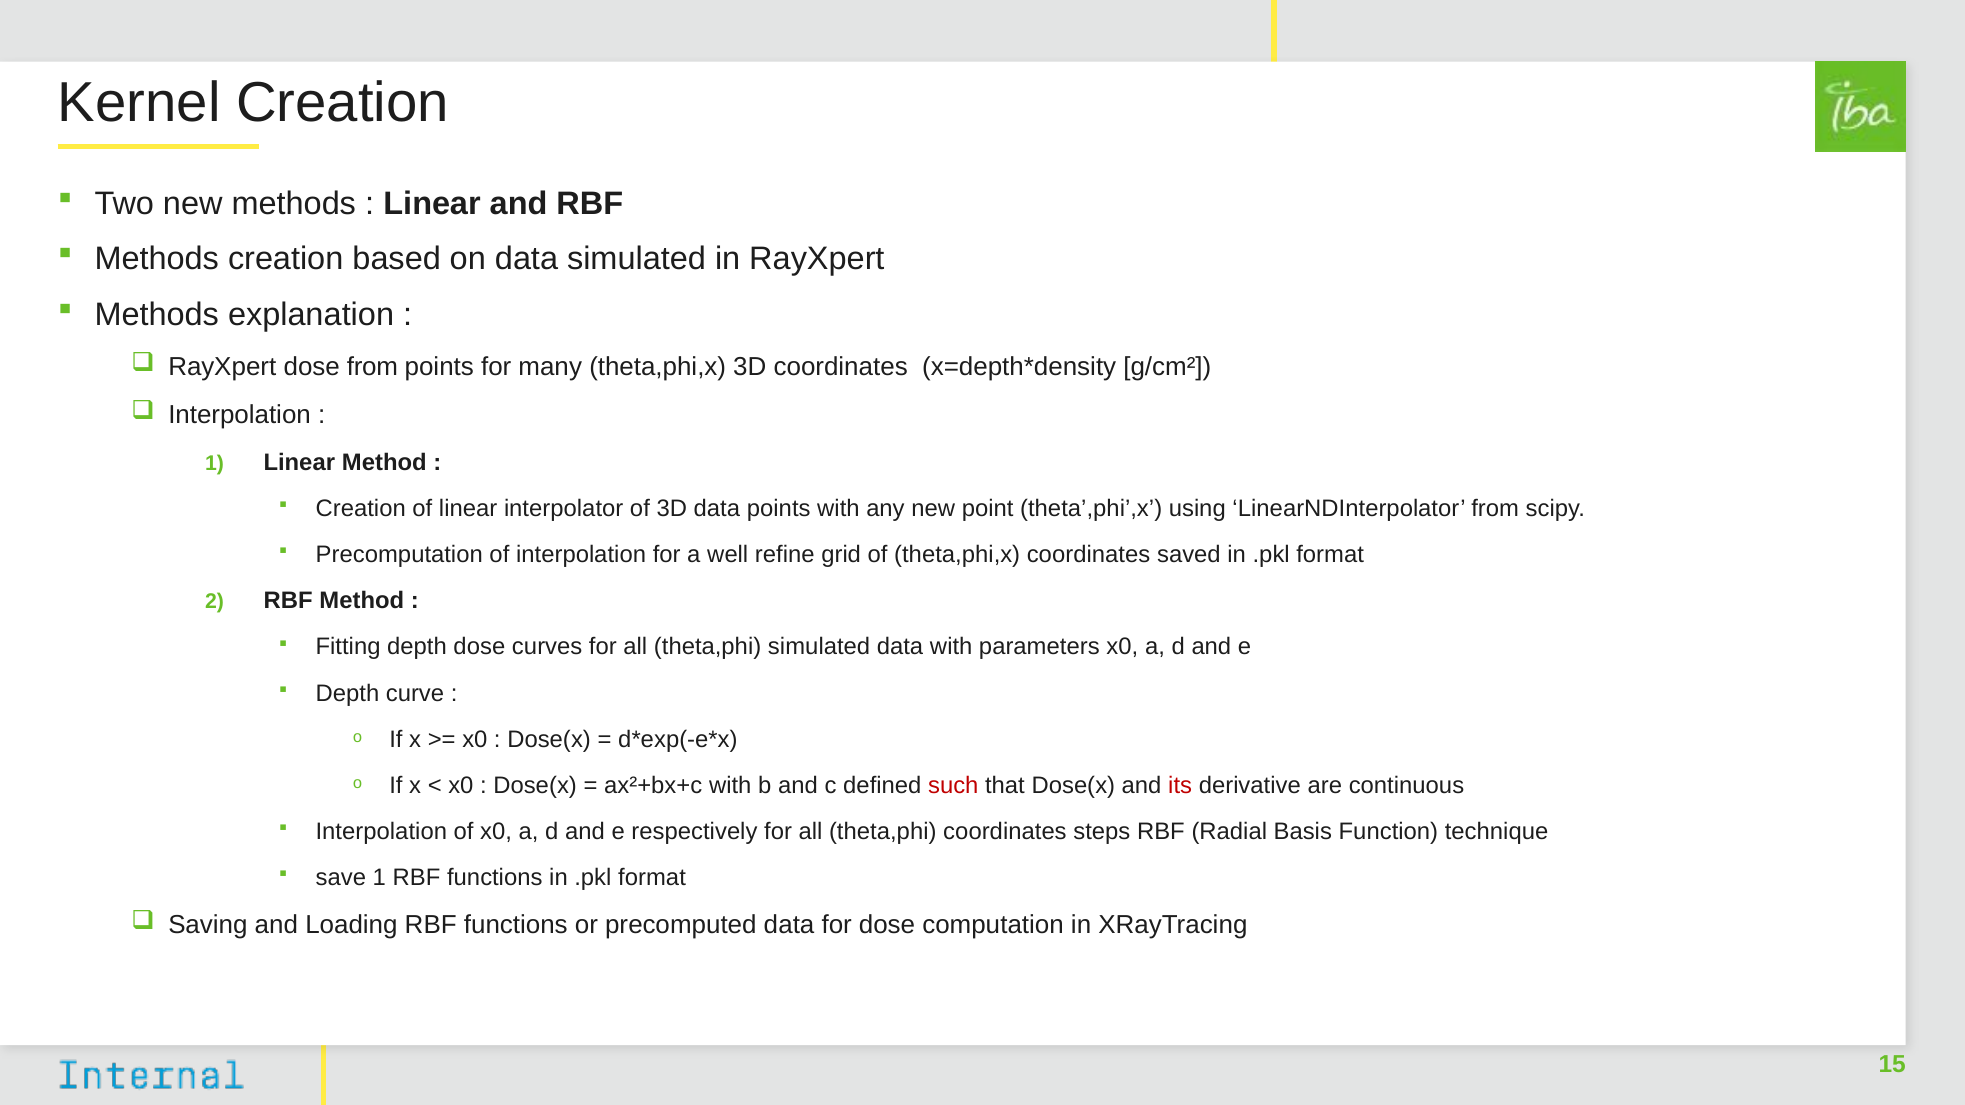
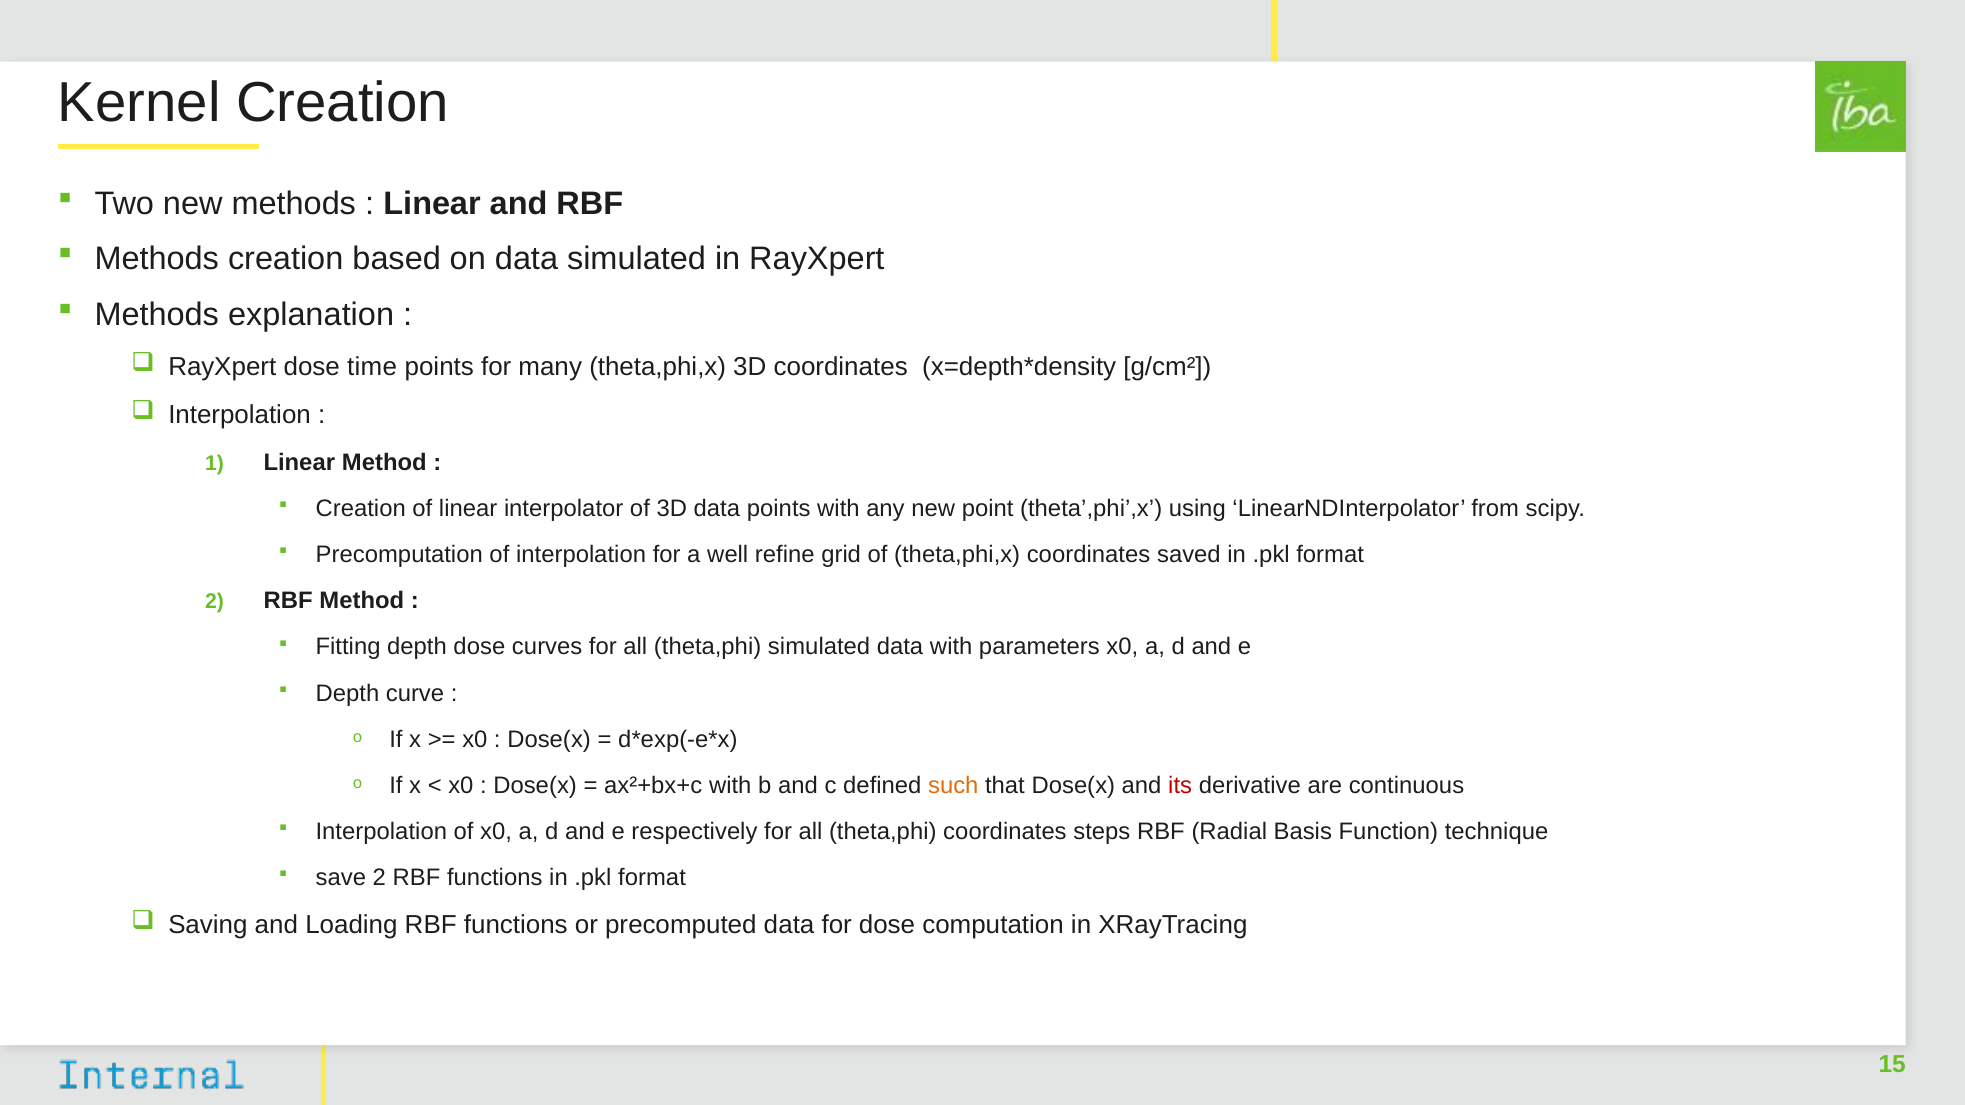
dose from: from -> time
such colour: red -> orange
save 1: 1 -> 2
